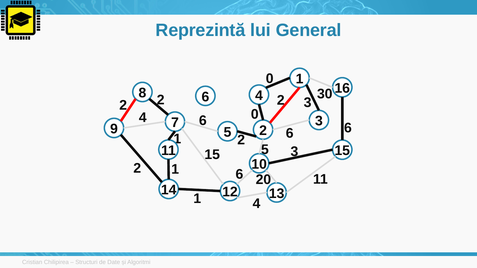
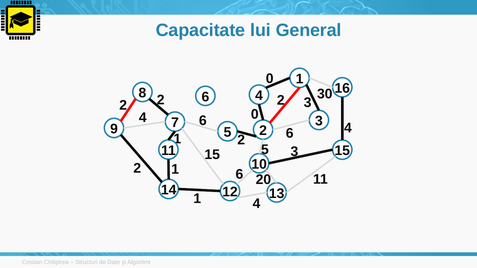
Reprezintă: Reprezintă -> Capacitate
6 at (348, 128): 6 -> 4
